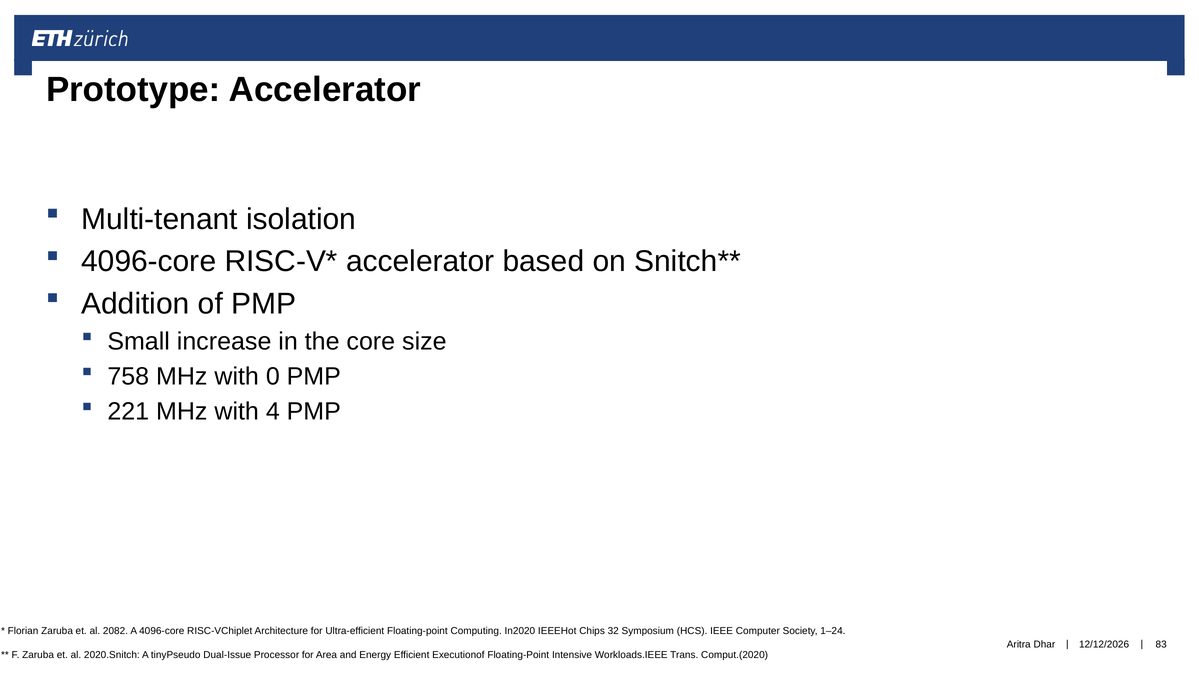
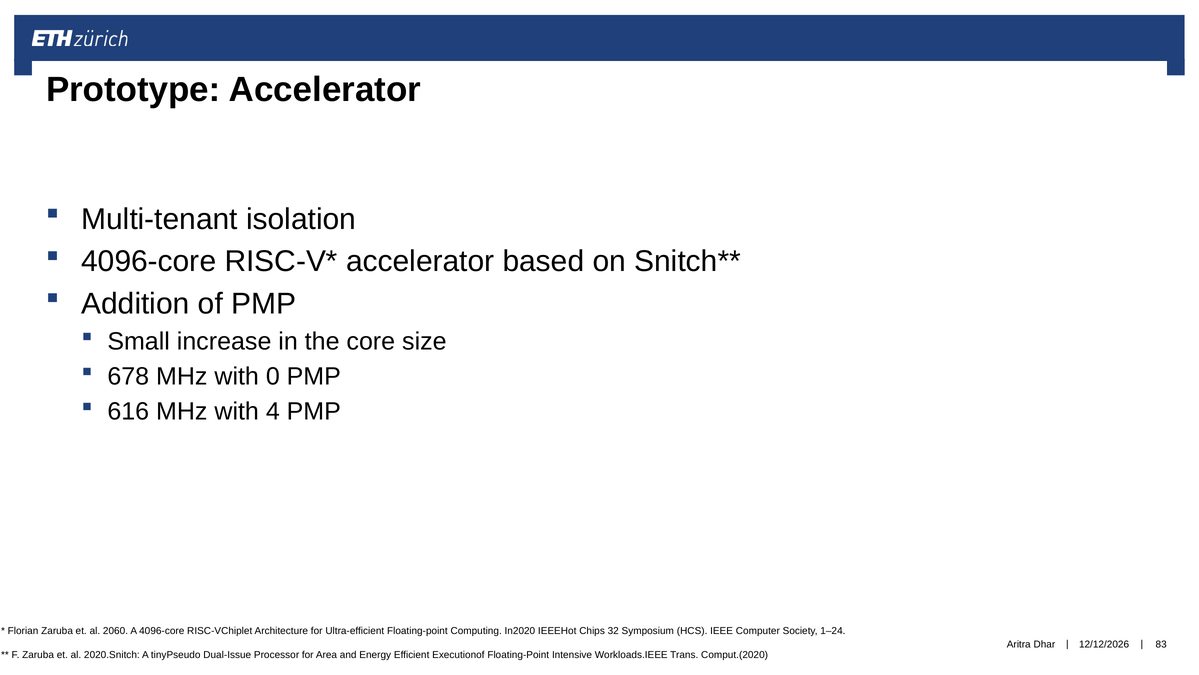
758: 758 -> 678
221: 221 -> 616
2082: 2082 -> 2060
